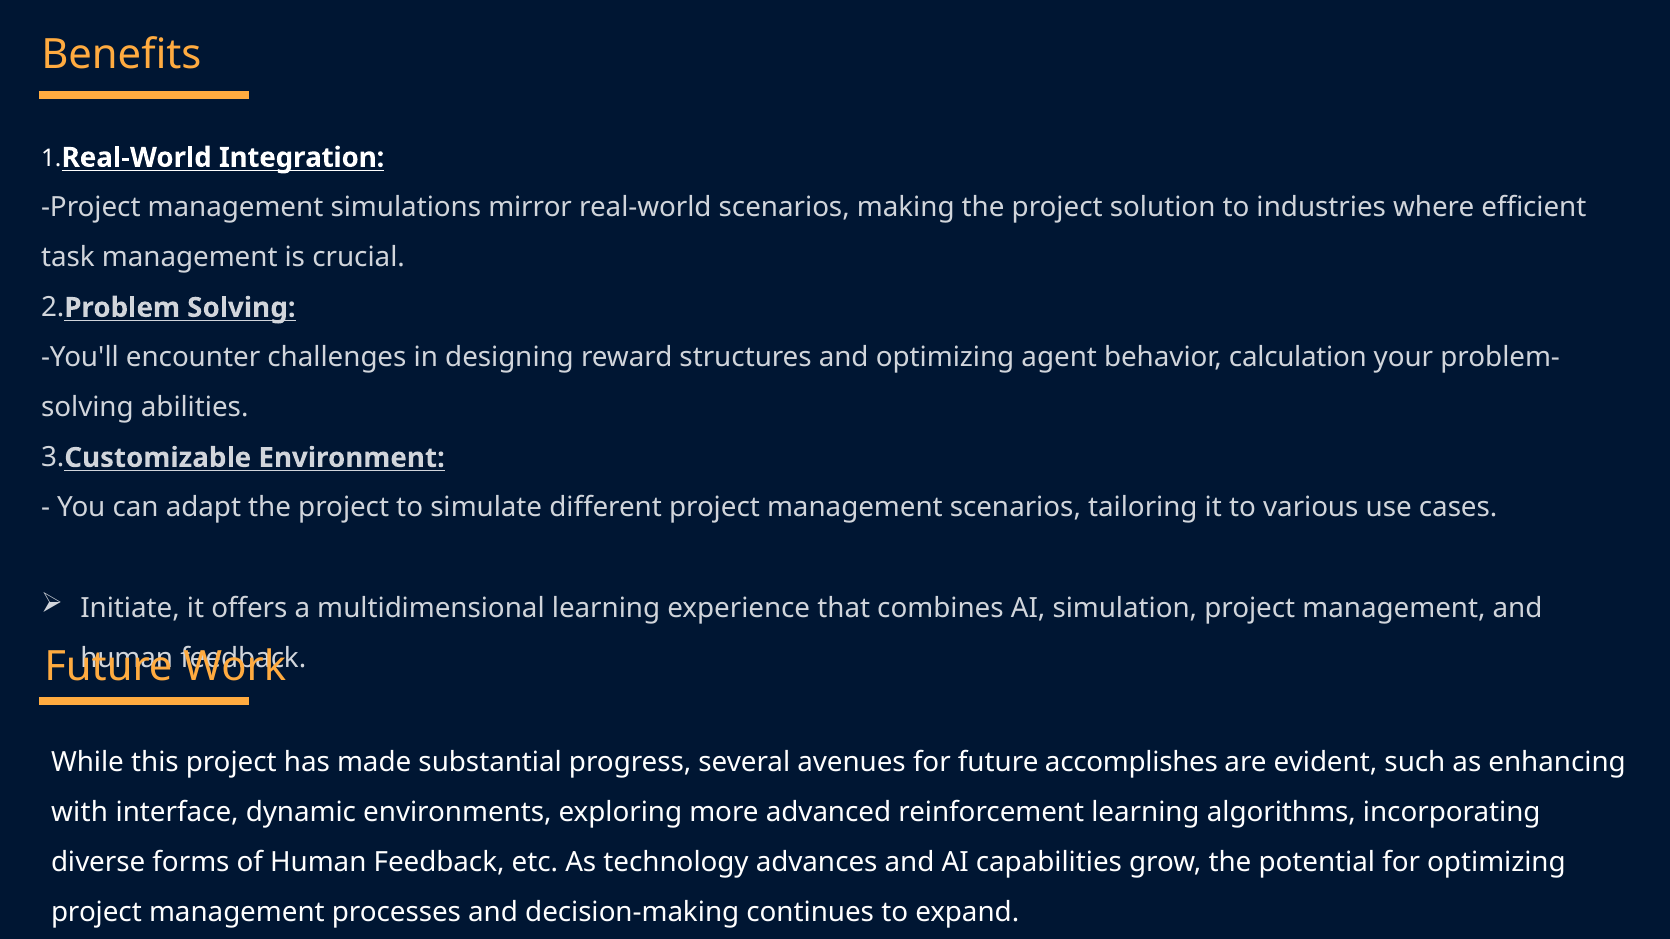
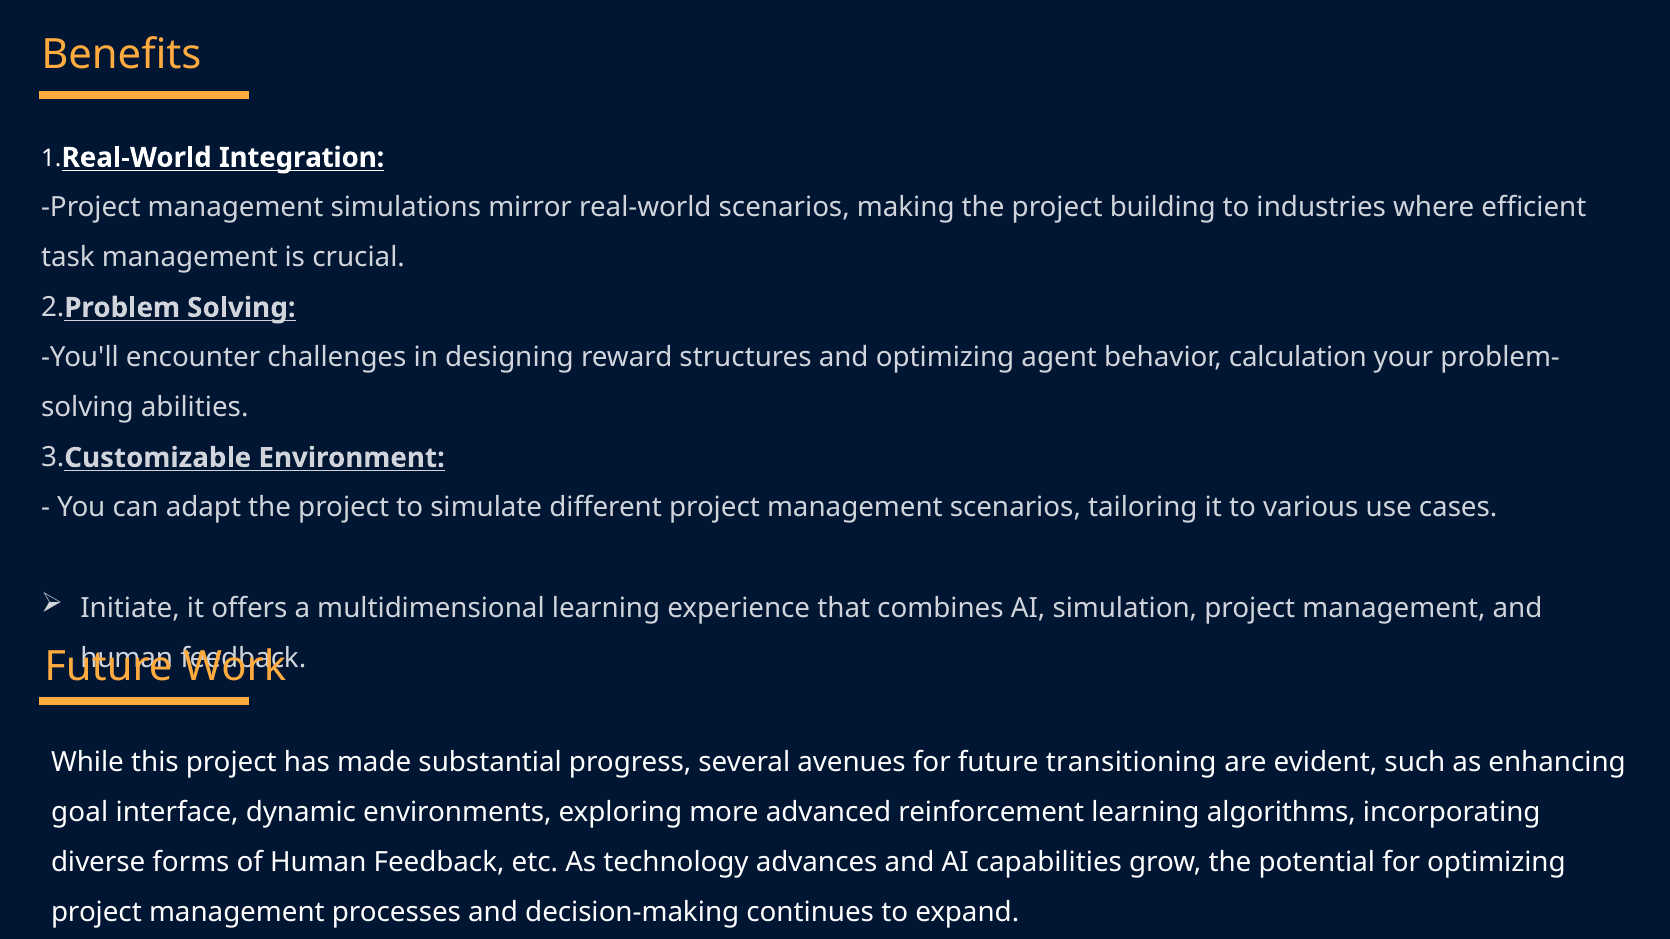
solution: solution -> building
accomplishes: accomplishes -> transitioning
with: with -> goal
